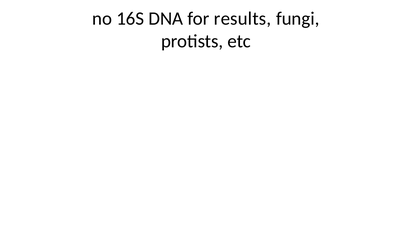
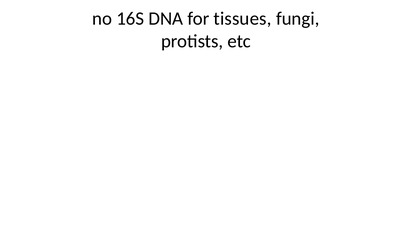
results: results -> tissues
